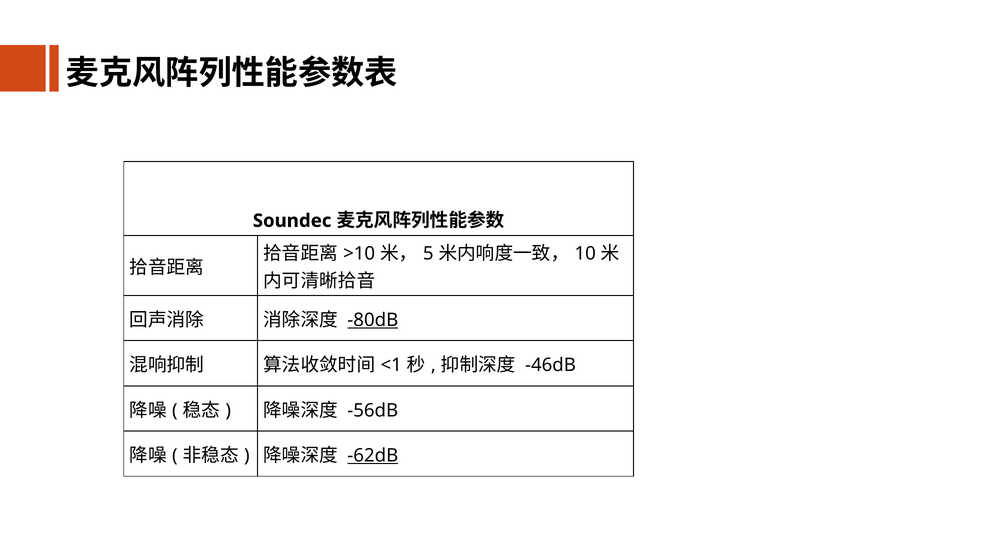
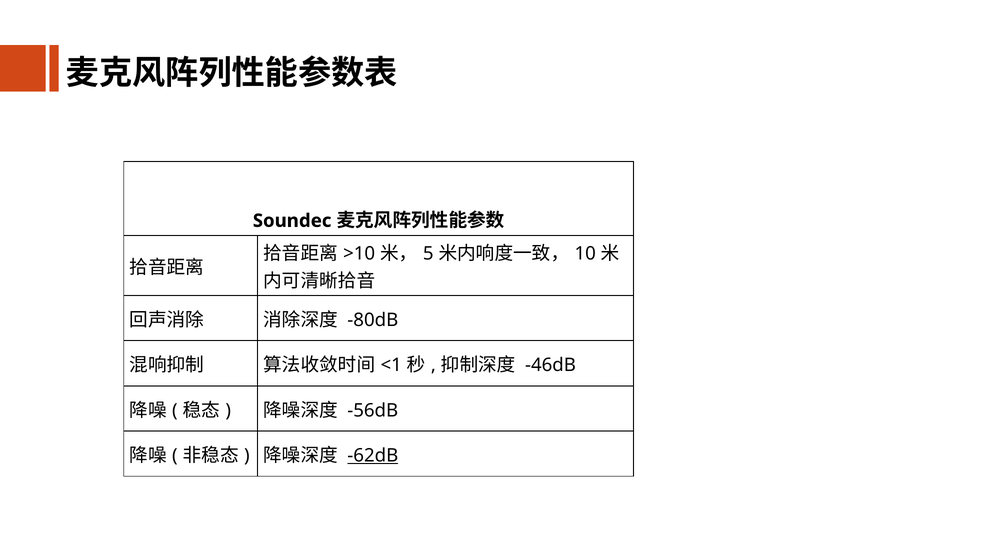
-80dB underline: present -> none
